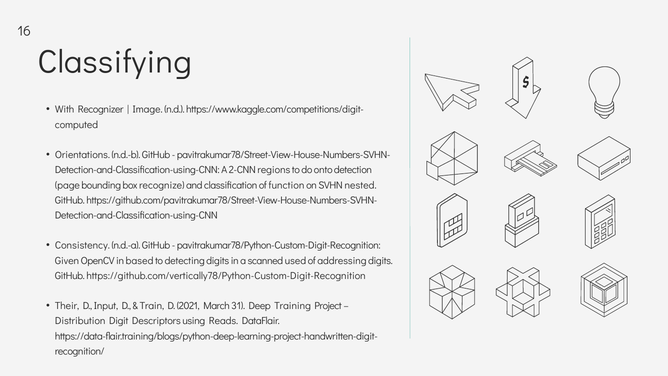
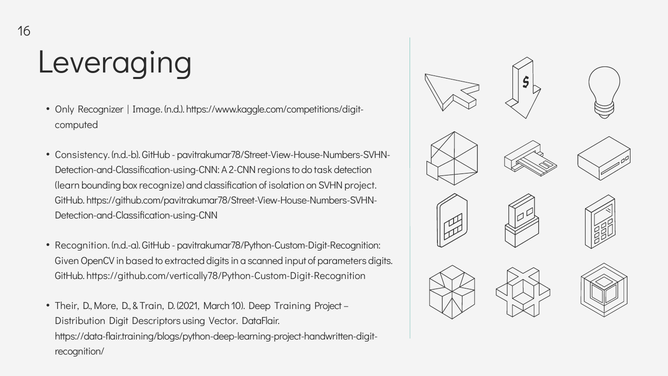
Classifying: Classifying -> Leveraging
With: With -> Only
Orientations: Orientations -> Consistency
onto: onto -> task
page: page -> learn
function: function -> isolation
SVHN nested: nested -> project
Consistency: Consistency -> Recognition
detecting: detecting -> extracted
used: used -> input
addressing: addressing -> parameters
Input: Input -> More
31: 31 -> 10
Reads: Reads -> Vector
